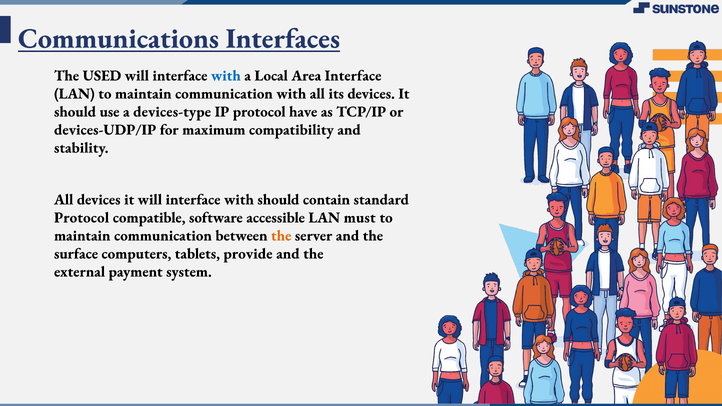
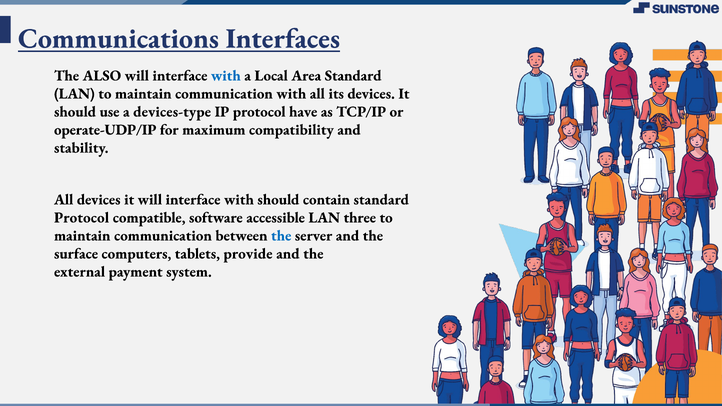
USED: USED -> ALSO
Area Interface: Interface -> Standard
devices-UDP/IP: devices-UDP/IP -> operate-UDP/IP
must: must -> three
the at (281, 236) colour: orange -> blue
